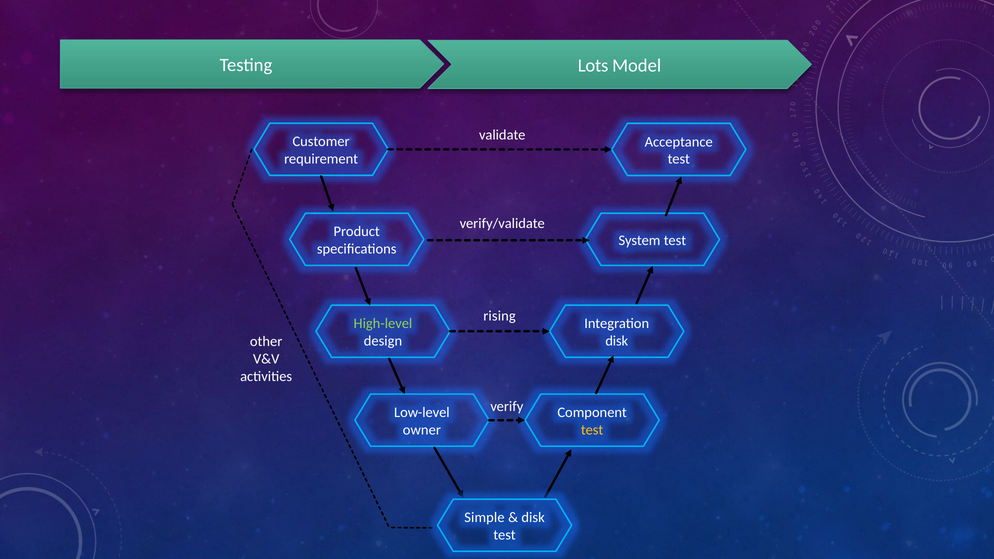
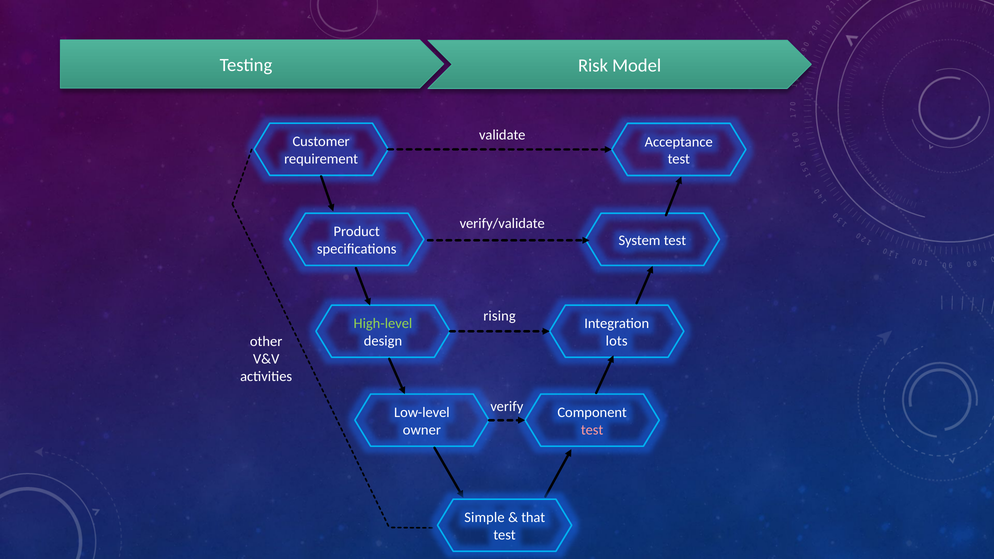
Lots: Lots -> Risk
disk at (617, 341): disk -> lots
test at (592, 430) colour: yellow -> pink
disk at (533, 518): disk -> that
